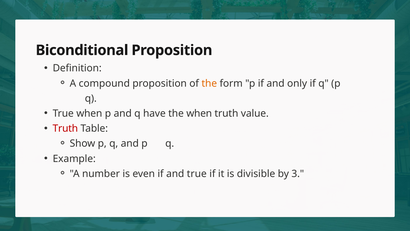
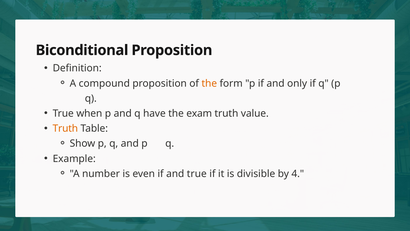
the when: when -> exam
Truth at (65, 128) colour: red -> orange
3: 3 -> 4
